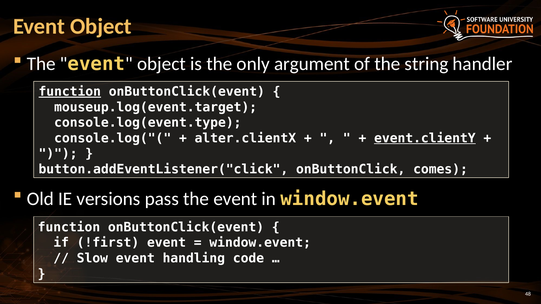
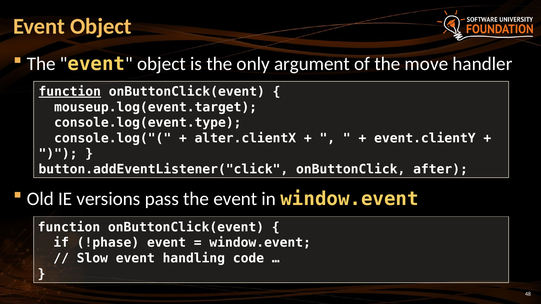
string: string -> move
event.clientY underline: present -> none
comes: comes -> after
!first: !first -> !phase
